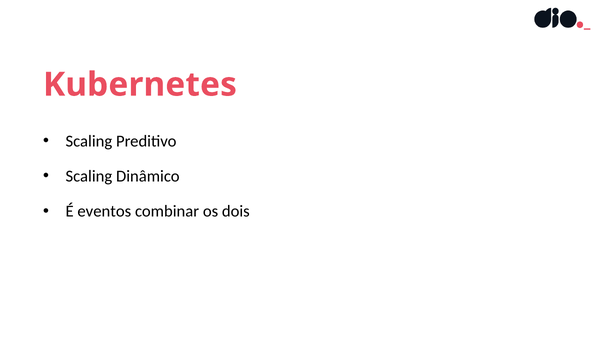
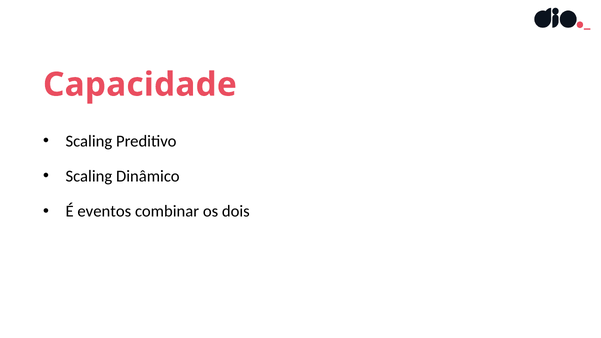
Kubernetes: Kubernetes -> Capacidade
